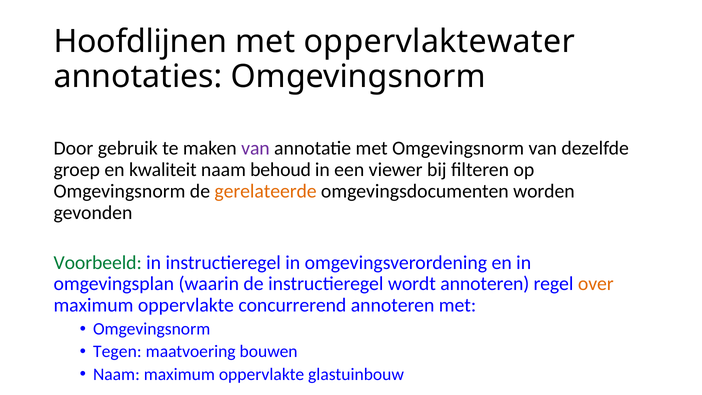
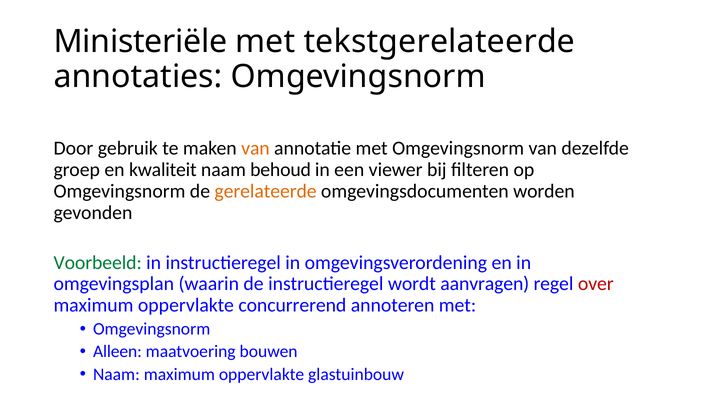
Hoofdlijnen: Hoofdlijnen -> Ministeriële
oppervlaktewater: oppervlaktewater -> tekstgerelateerde
van at (255, 148) colour: purple -> orange
wordt annoteren: annoteren -> aanvragen
over colour: orange -> red
Tegen: Tegen -> Alleen
